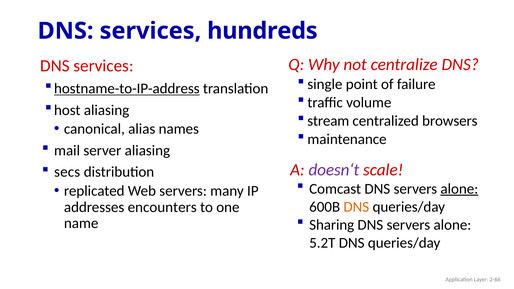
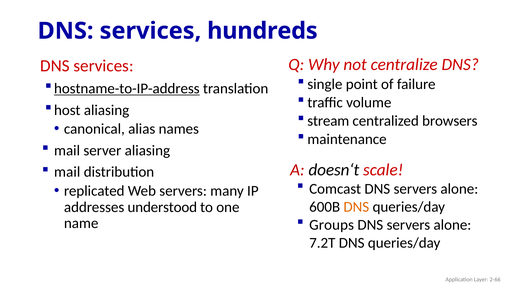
doesn‘t colour: purple -> black
secs at (67, 172): secs -> mail
alone at (459, 189) underline: present -> none
encounters: encounters -> understood
Sharing: Sharing -> Groups
5.2T: 5.2T -> 7.2T
